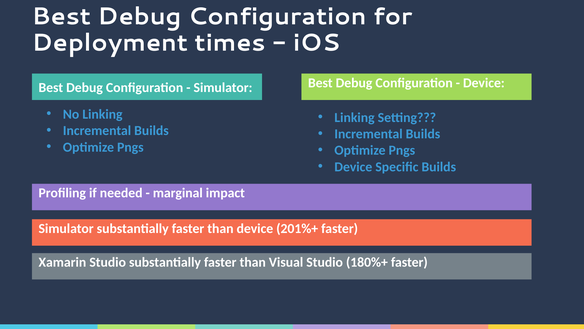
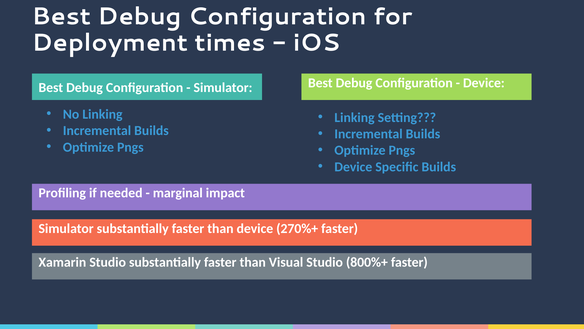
201%+: 201%+ -> 270%+
180%+: 180%+ -> 800%+
